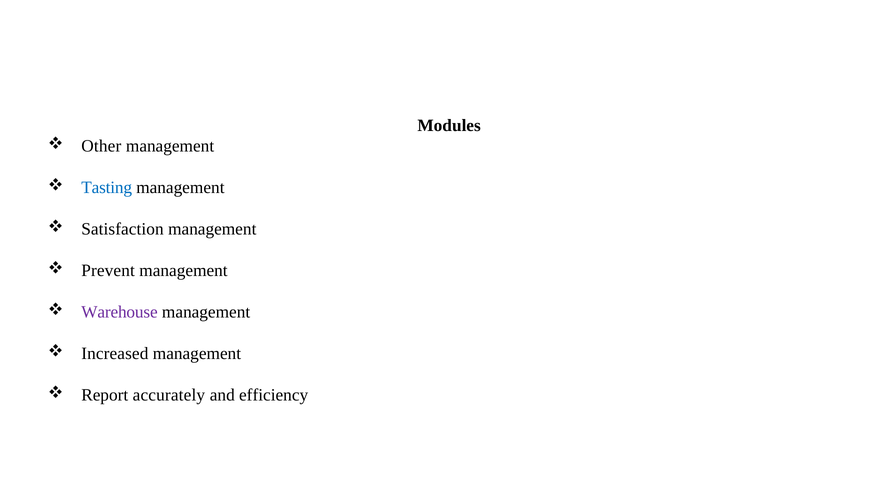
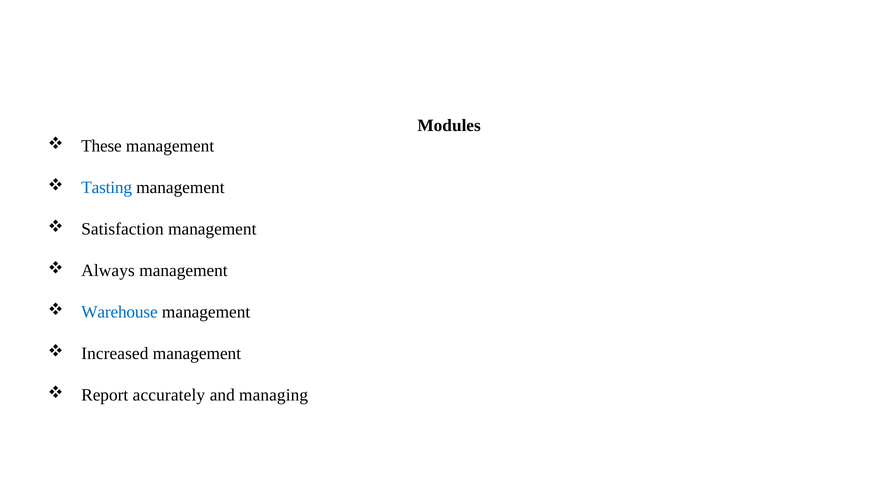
Other: Other -> These
Prevent: Prevent -> Always
Warehouse colour: purple -> blue
efficiency: efficiency -> managing
